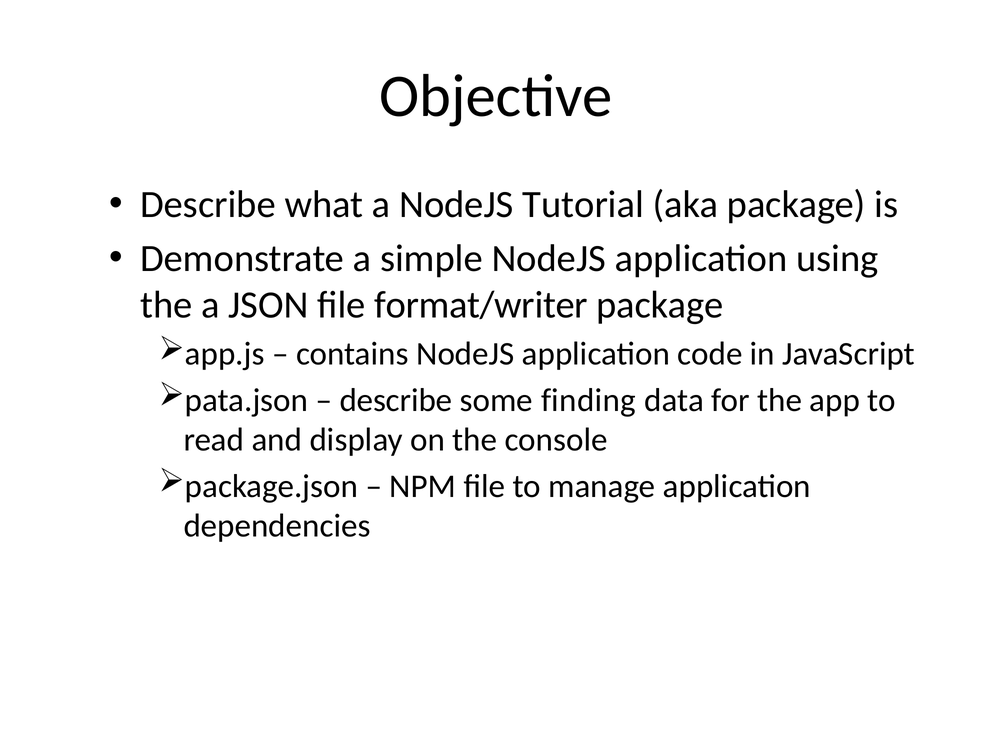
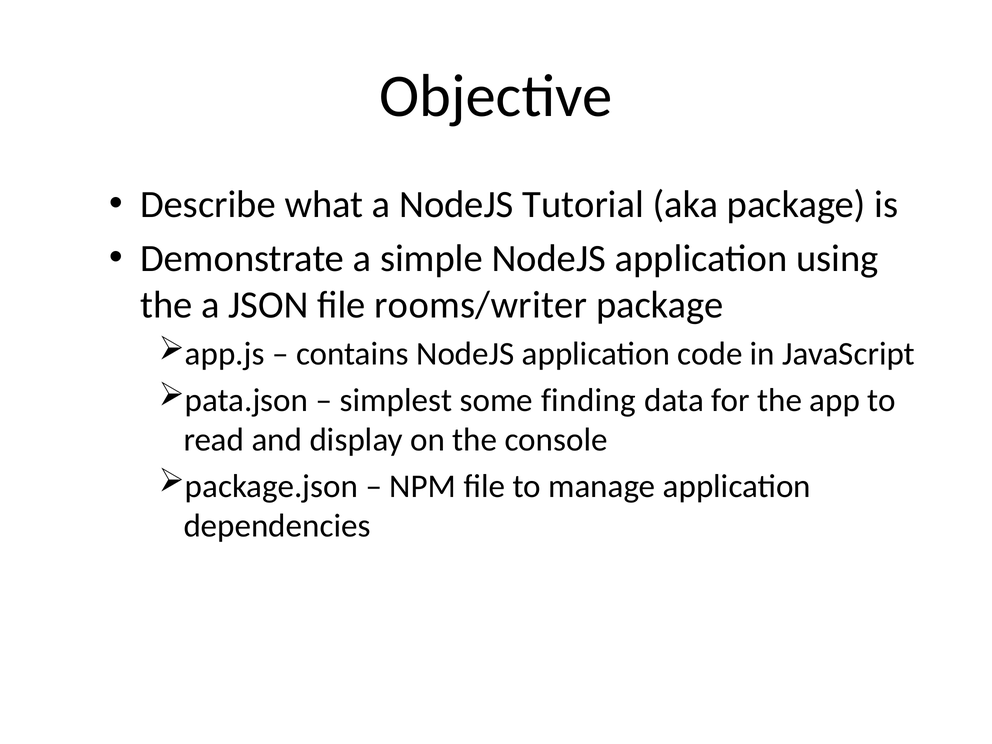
format/writer: format/writer -> rooms/writer
describe at (396, 400): describe -> simplest
